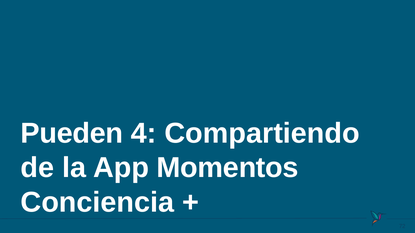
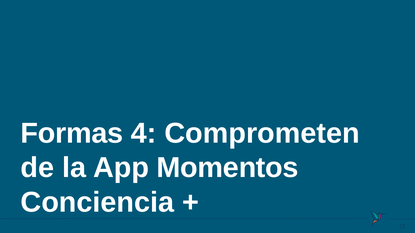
Pueden: Pueden -> Formas
Compartiendo: Compartiendo -> Comprometen
